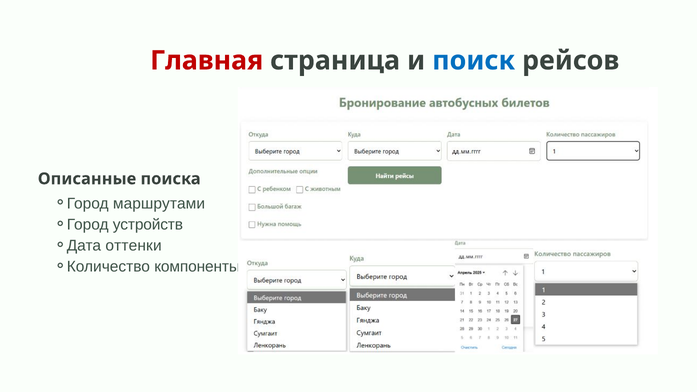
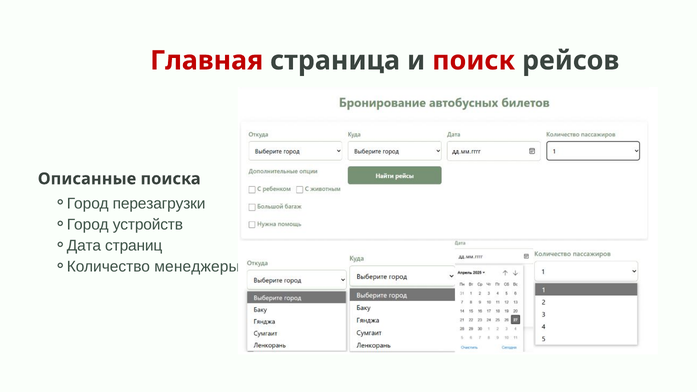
поиск colour: blue -> red
маршрутами: маршрутами -> перезагрузки
оттенки: оттенки -> страниц
компоненты: компоненты -> менеджеры
